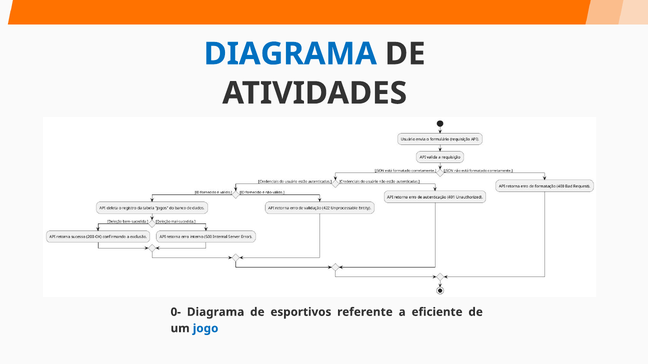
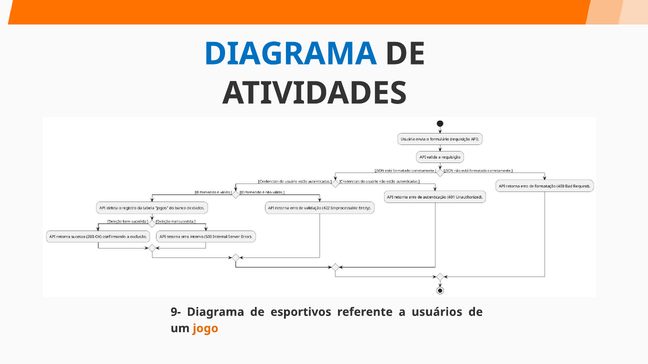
0-: 0- -> 9-
eficiente: eficiente -> usuários
jogo colour: blue -> orange
